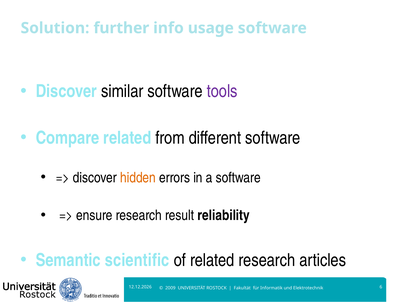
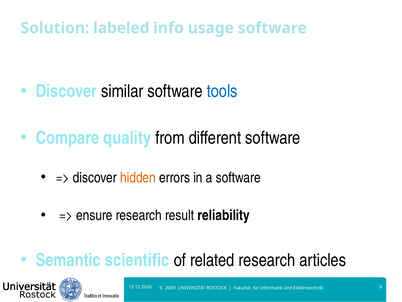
further: further -> labeled
tools colour: purple -> blue
Compare related: related -> quality
